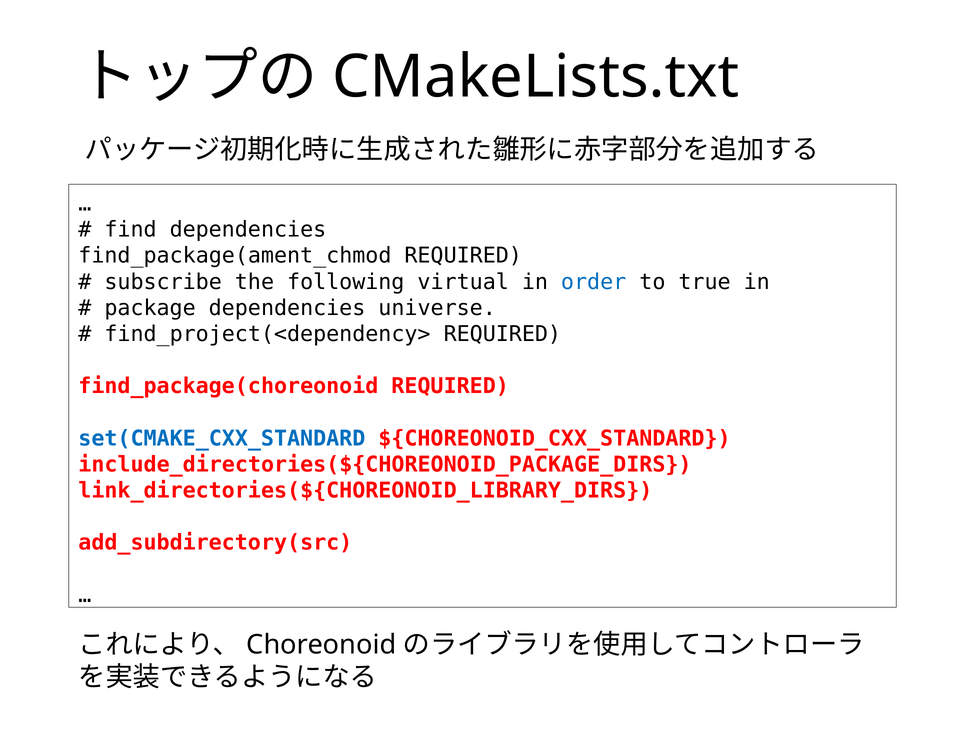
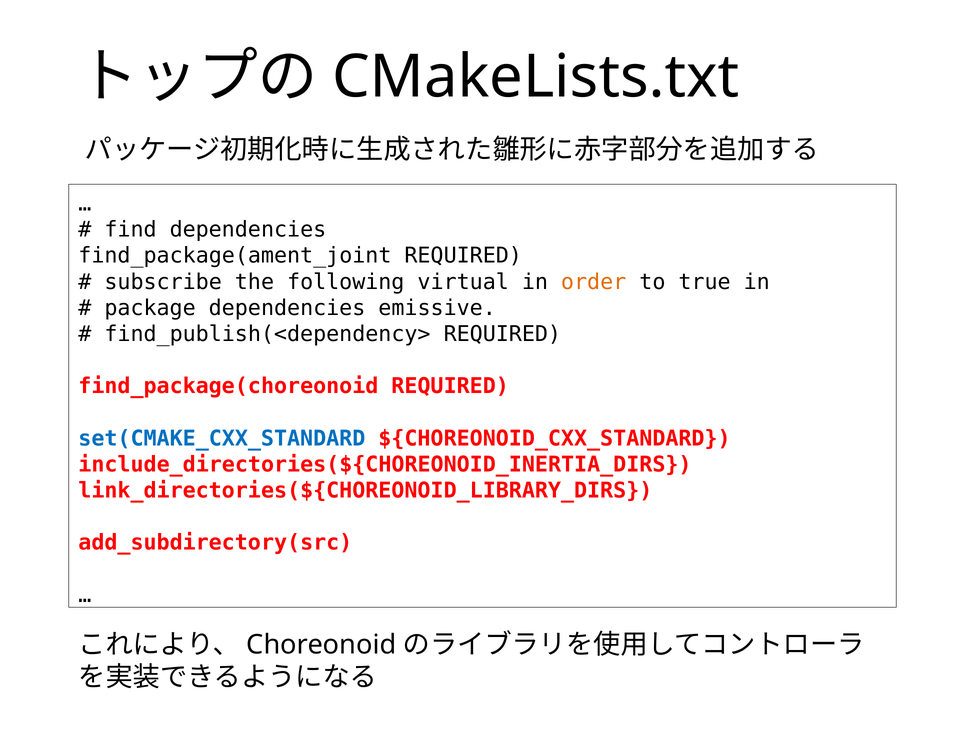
find_package(ament_chmod: find_package(ament_chmod -> find_package(ament_joint
order colour: blue -> orange
universe: universe -> emissive
find_project(<dependency>: find_project(<dependency> -> find_publish(<dependency>
include_directories(${CHOREONOID_PACKAGE_DIRS: include_directories(${CHOREONOID_PACKAGE_DIRS -> include_directories(${CHOREONOID_INERTIA_DIRS
